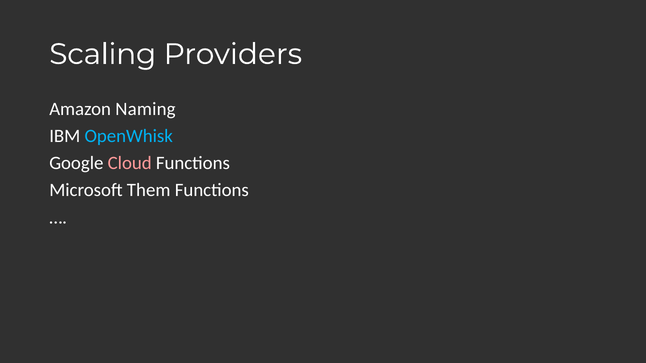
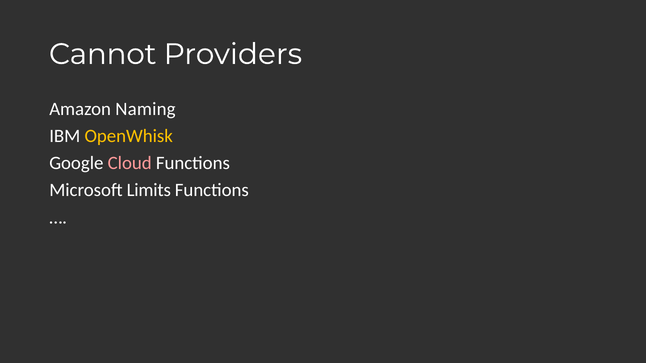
Scaling: Scaling -> Cannot
OpenWhisk colour: light blue -> yellow
Them: Them -> Limits
